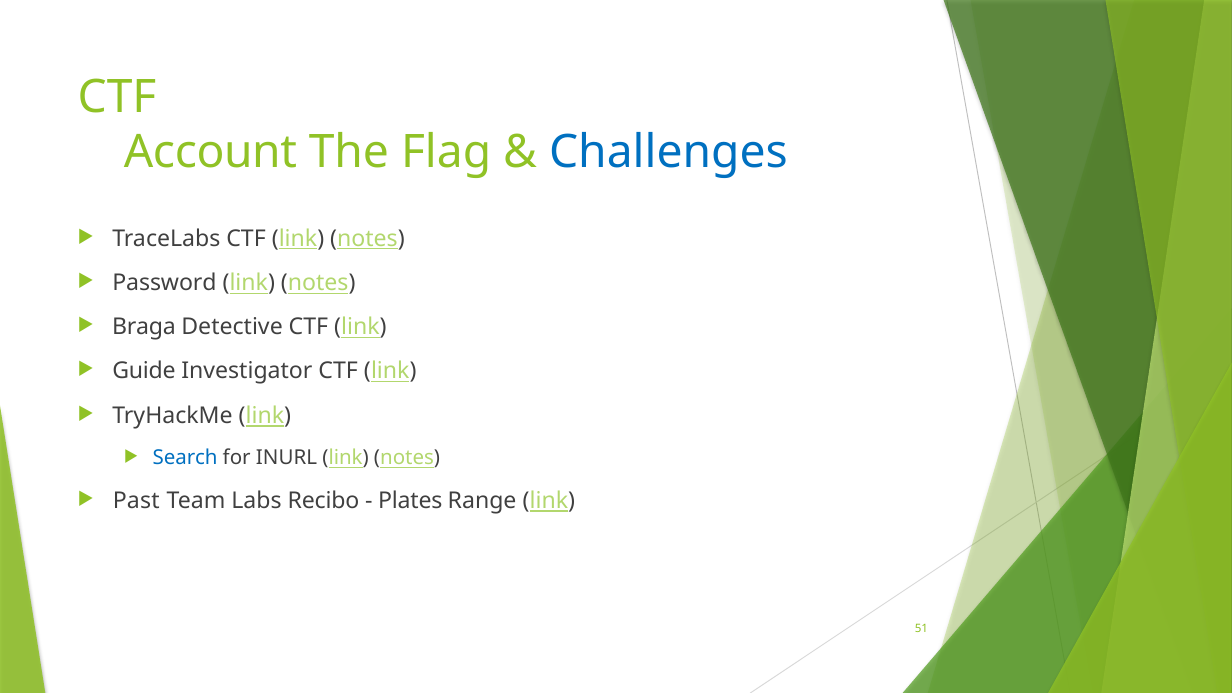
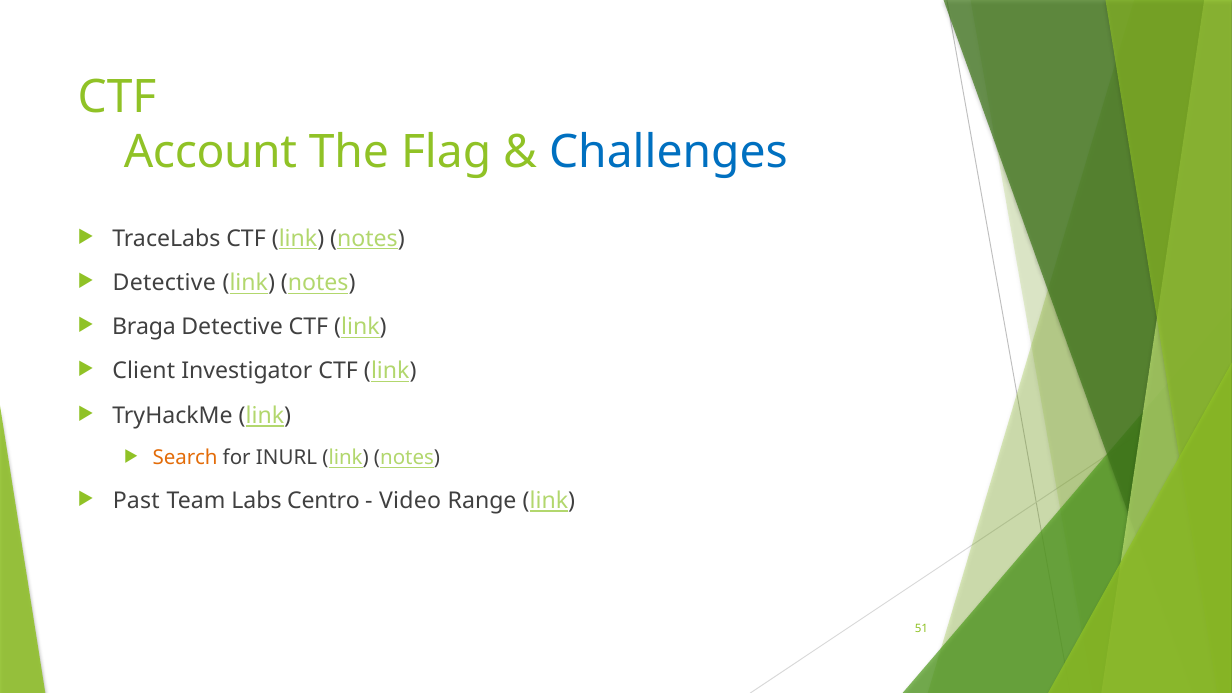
Password at (164, 283): Password -> Detective
Guide: Guide -> Client
Search colour: blue -> orange
Recibo: Recibo -> Centro
Plates: Plates -> Video
